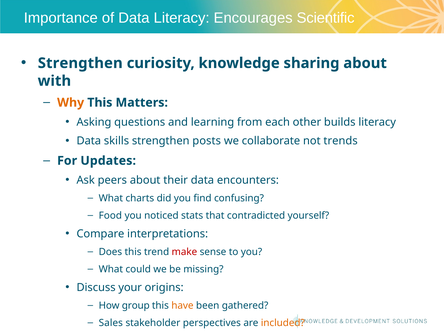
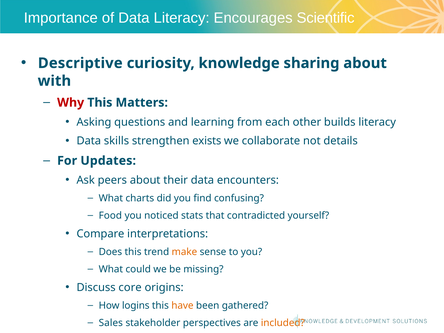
Strengthen at (80, 63): Strengthen -> Descriptive
Why colour: orange -> red
posts: posts -> exists
trends: trends -> details
make colour: red -> orange
your: your -> core
group: group -> logins
